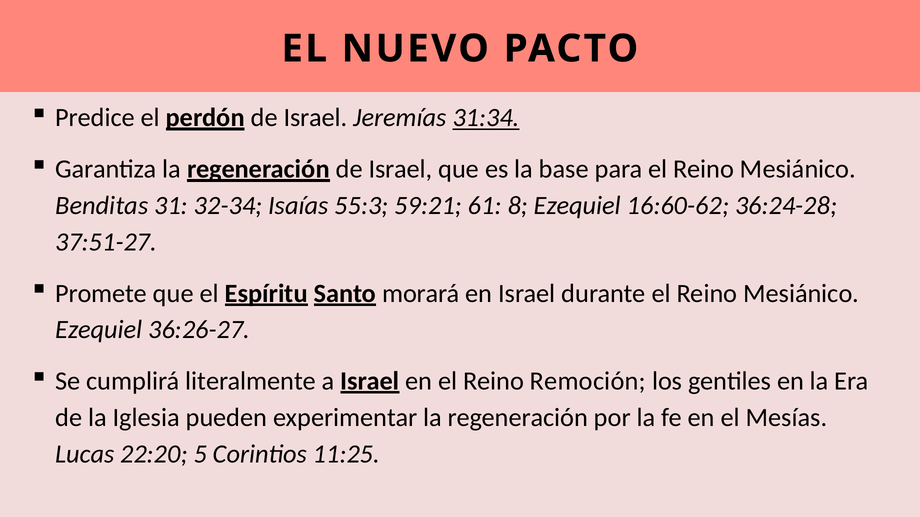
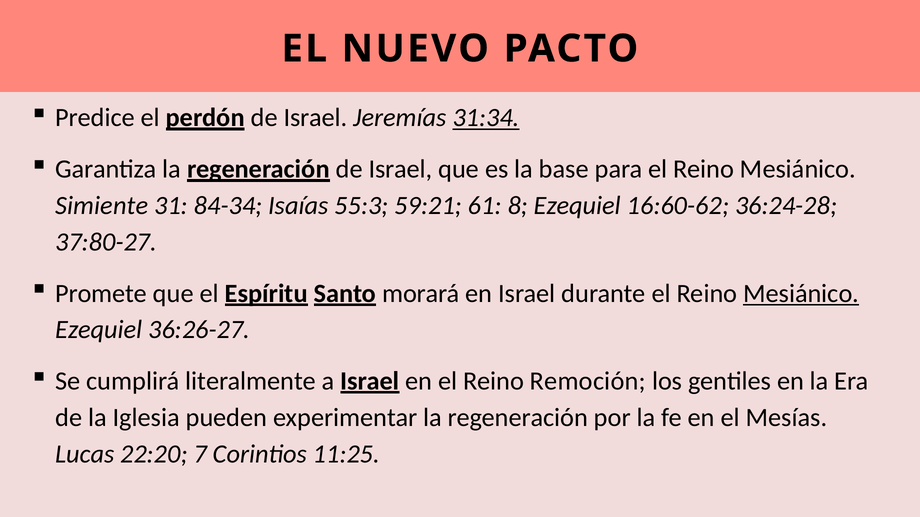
Benditas: Benditas -> Simiente
32-34: 32-34 -> 84-34
37:51-27: 37:51-27 -> 37:80-27
Mesiánico at (801, 294) underline: none -> present
5: 5 -> 7
